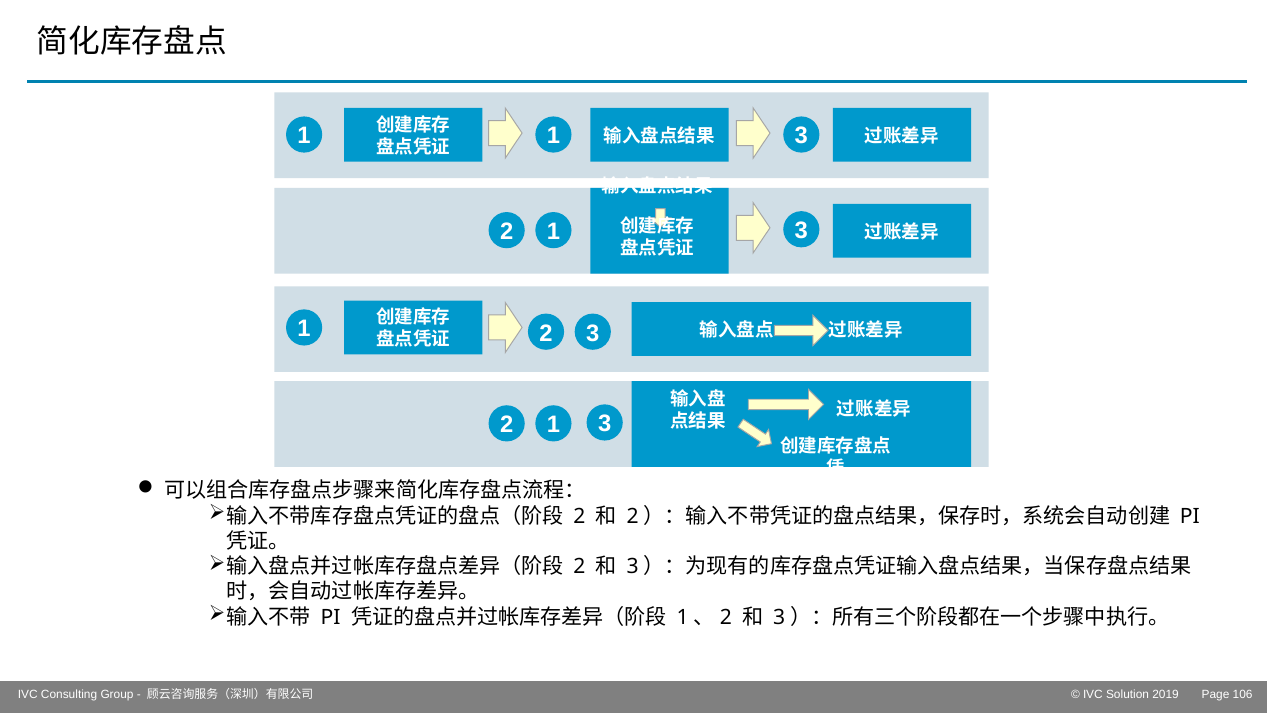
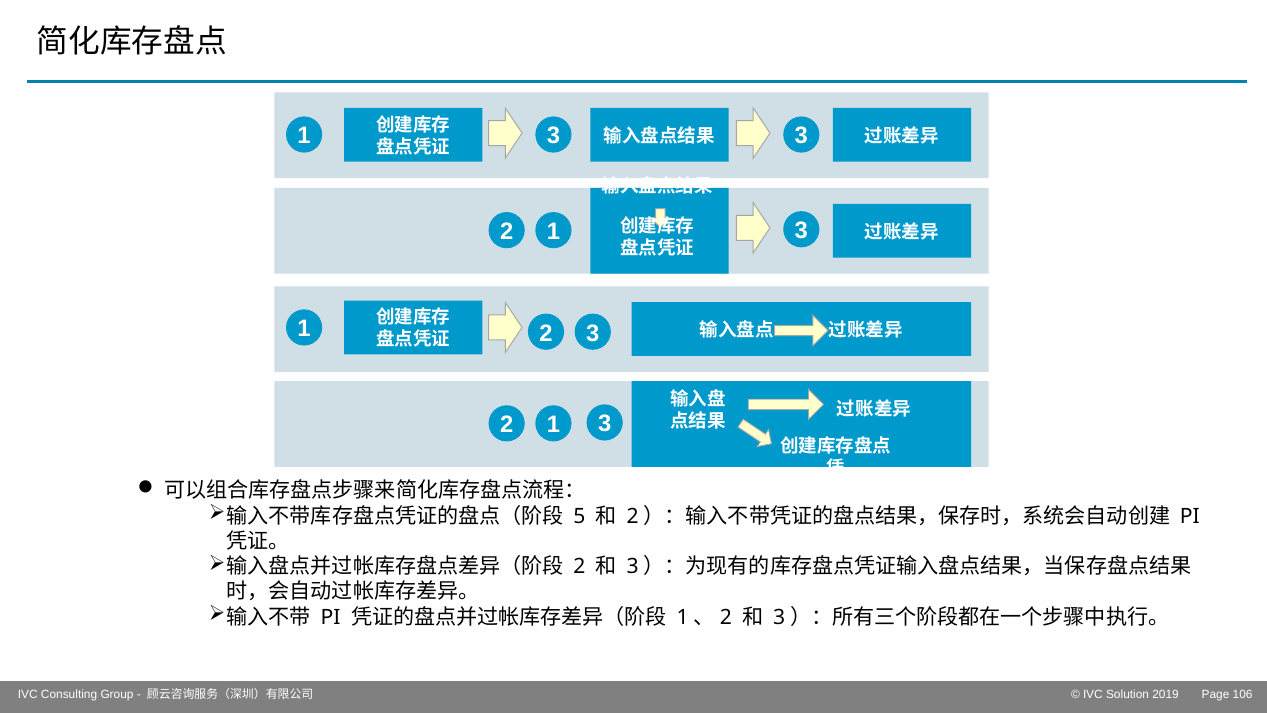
1 at (553, 136): 1 -> 3
2 at (579, 516): 2 -> 5
